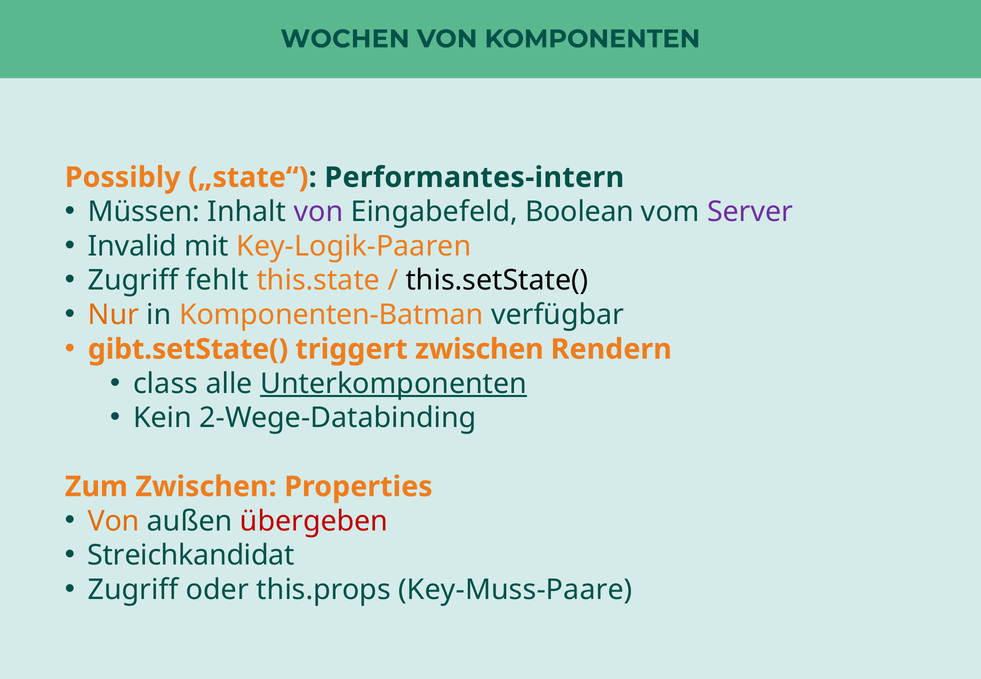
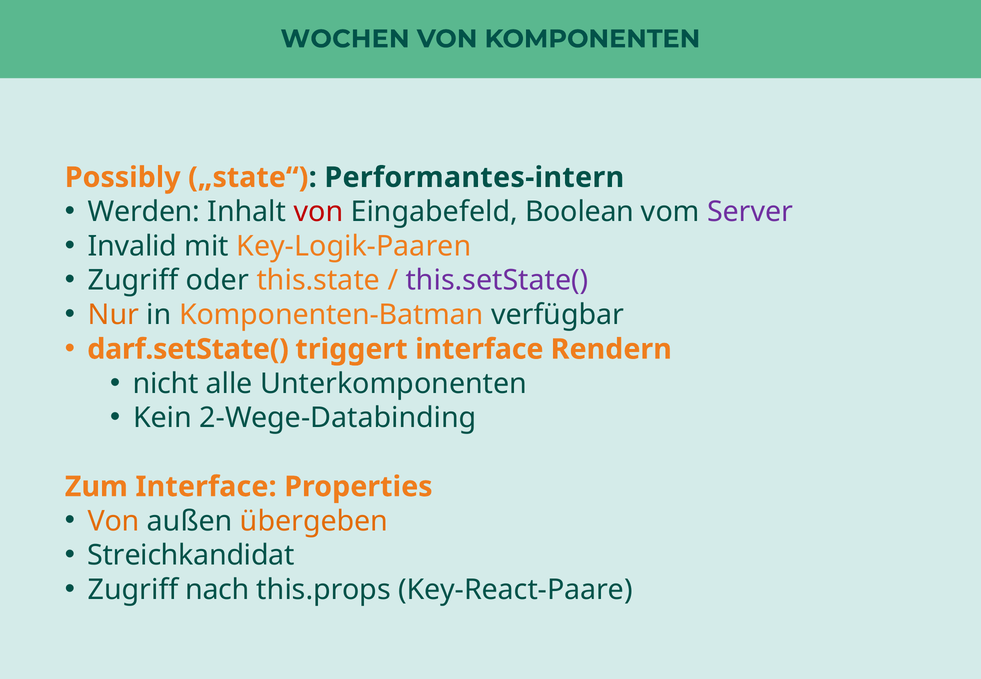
Müssen: Müssen -> Werden
von at (318, 212) colour: purple -> red
fehlt: fehlt -> oder
this.setState( colour: black -> purple
gibt.setState(: gibt.setState( -> darf.setState(
triggert zwischen: zwischen -> interface
class: class -> nicht
Unterkomponenten underline: present -> none
Zum Zwischen: Zwischen -> Interface
übergeben colour: red -> orange
oder: oder -> nach
Key-Muss-Paare: Key-Muss-Paare -> Key-React-Paare
